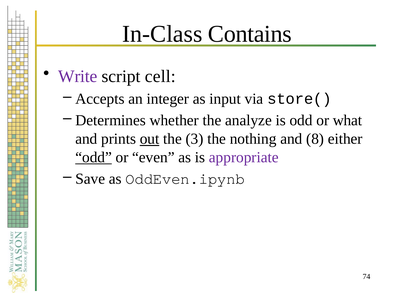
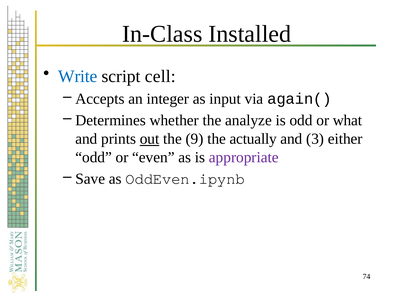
Contains: Contains -> Installed
Write colour: purple -> blue
store(: store( -> again(
3: 3 -> 9
nothing: nothing -> actually
8: 8 -> 3
odd at (94, 157) underline: present -> none
